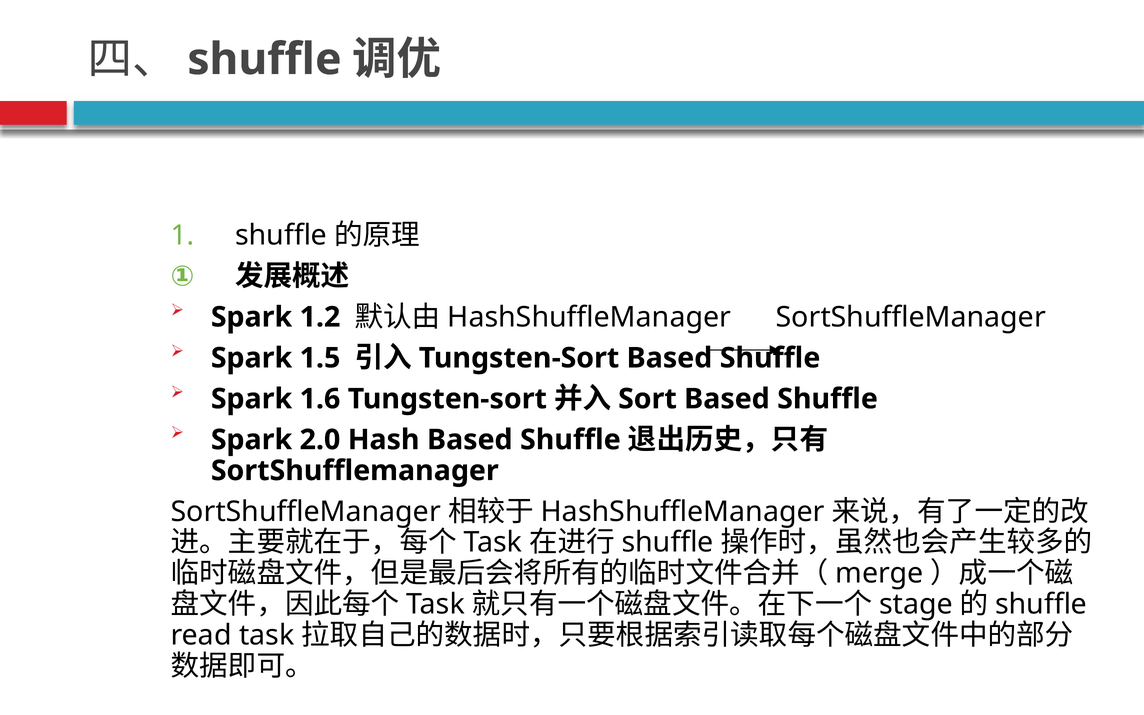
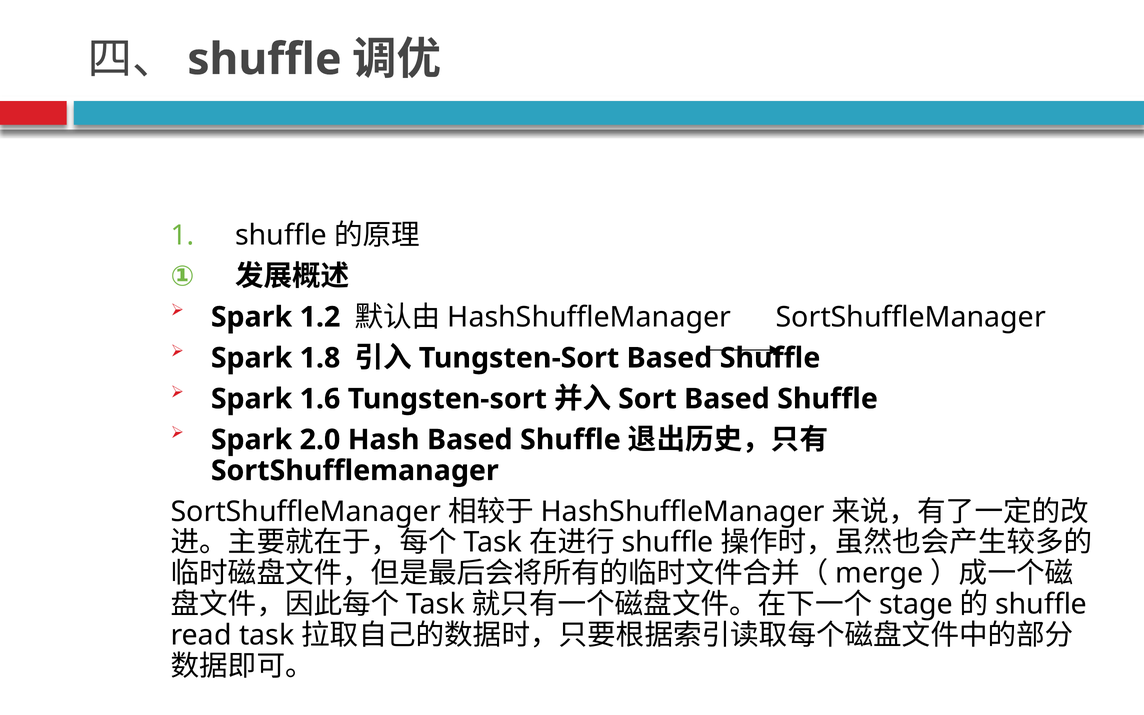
1.5: 1.5 -> 1.8
